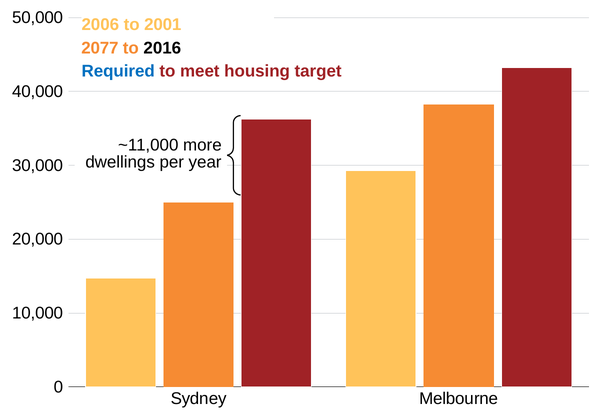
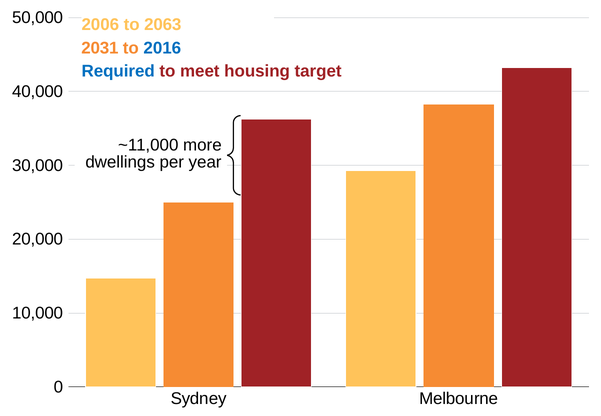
2001: 2001 -> 2063
2077: 2077 -> 2031
2016 colour: black -> blue
